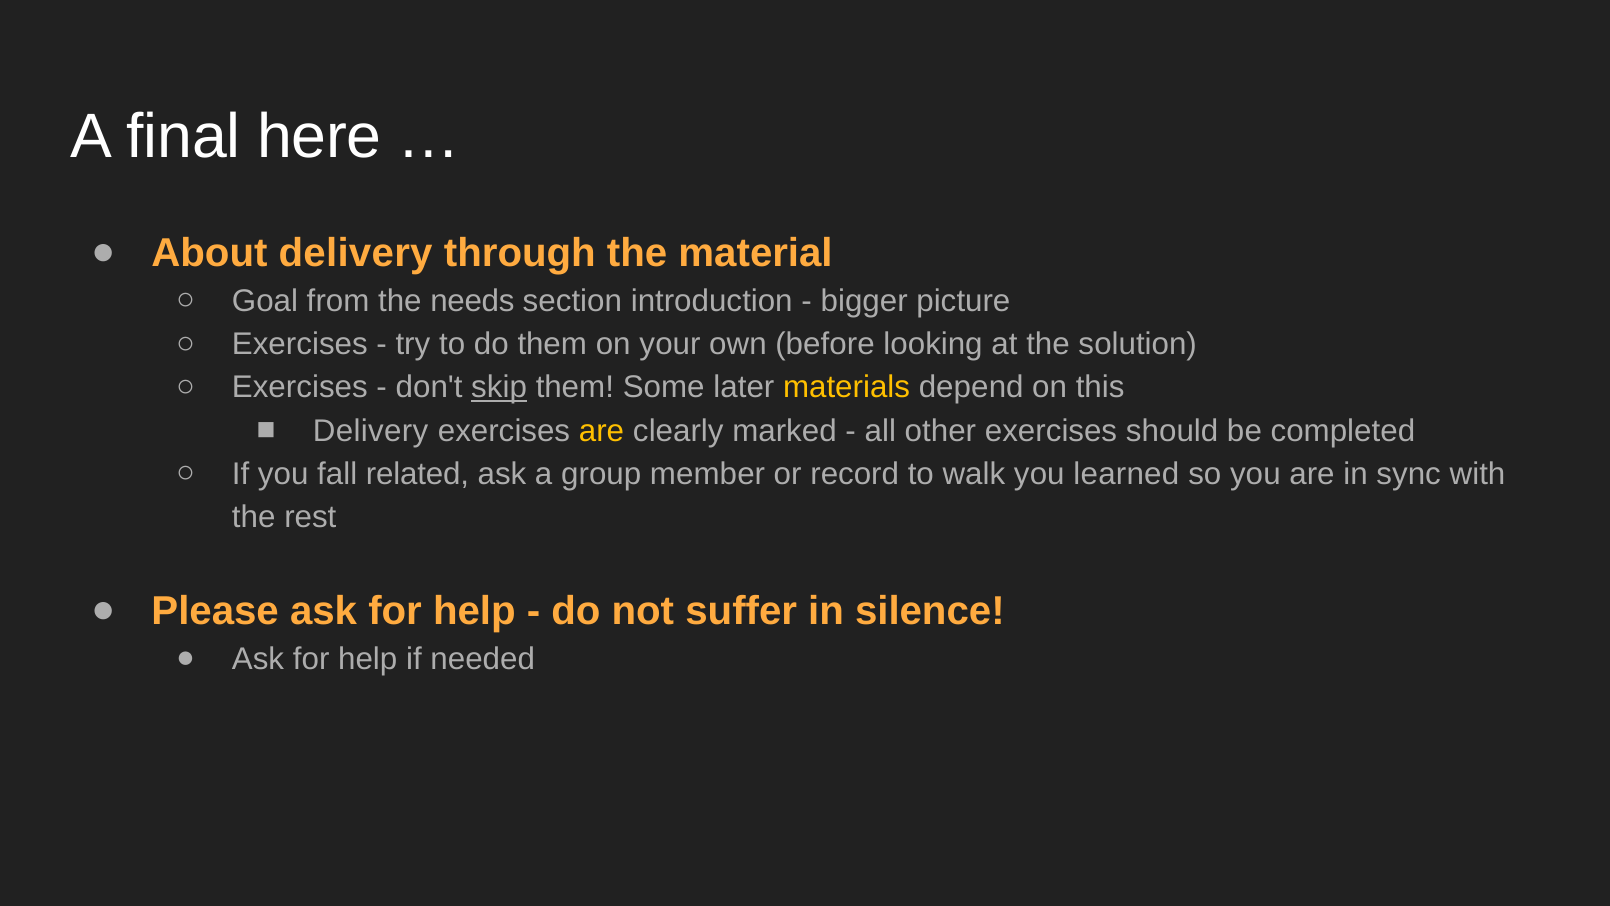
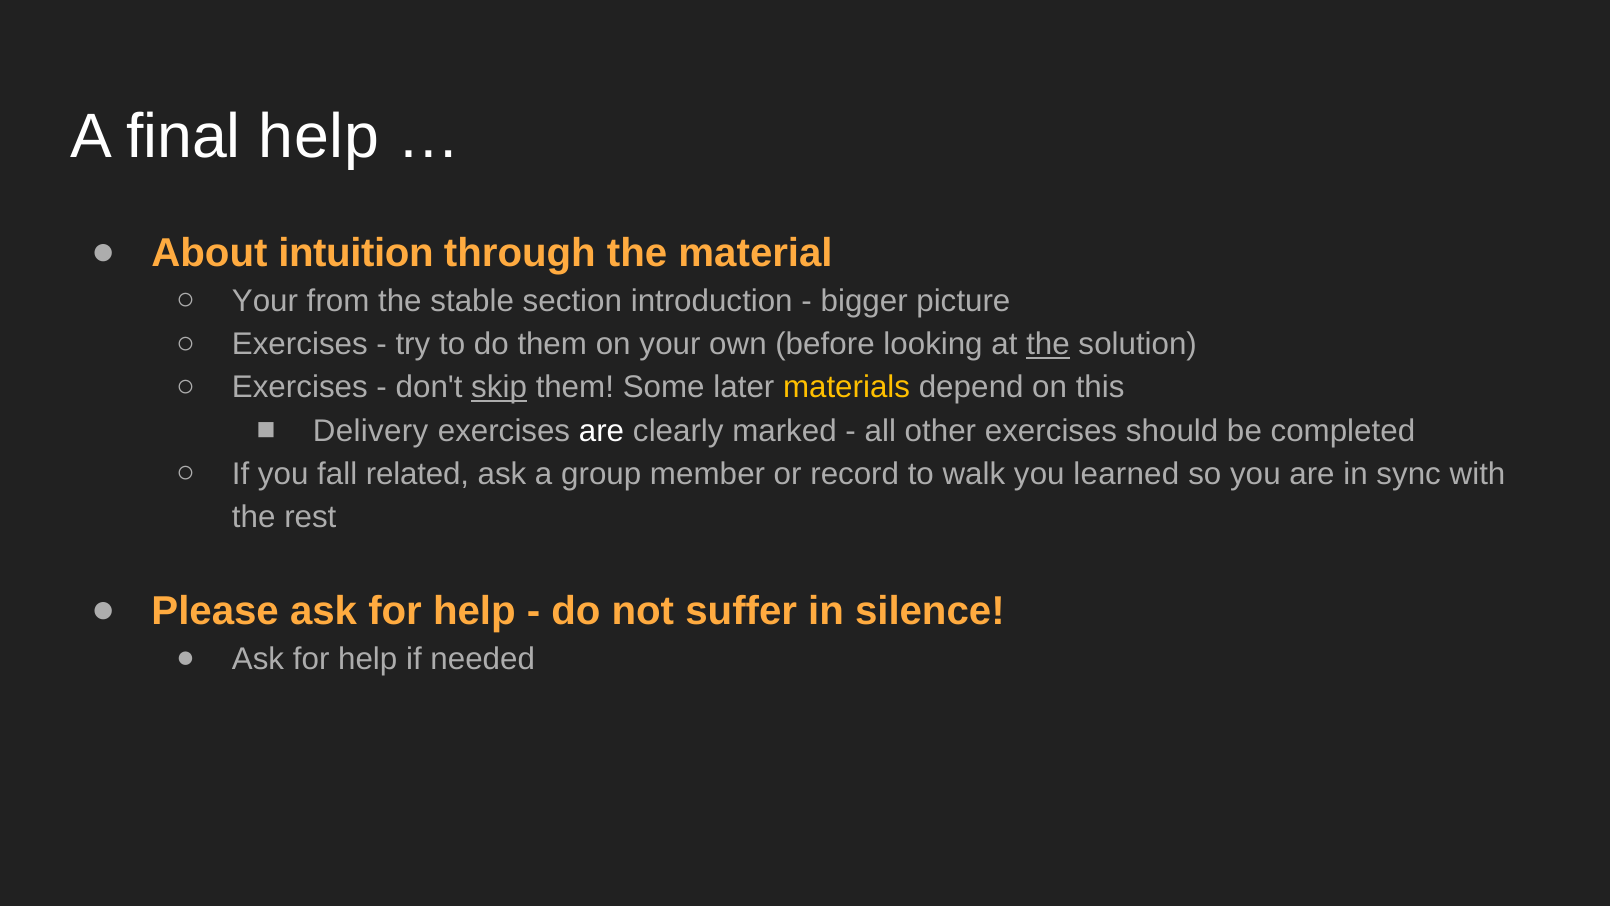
final here: here -> help
About delivery: delivery -> intuition
Goal at (265, 301): Goal -> Your
needs: needs -> stable
the at (1048, 344) underline: none -> present
are at (601, 431) colour: yellow -> white
